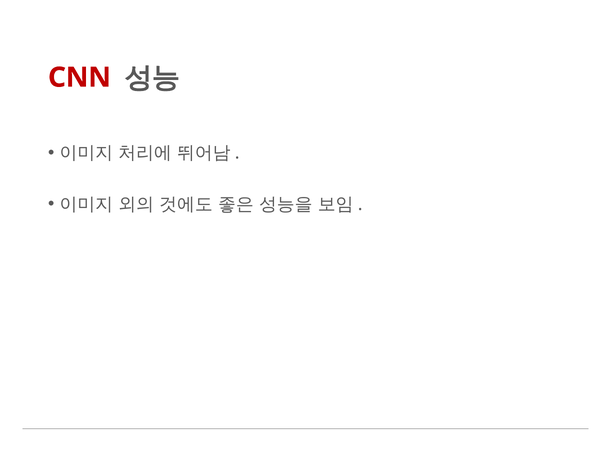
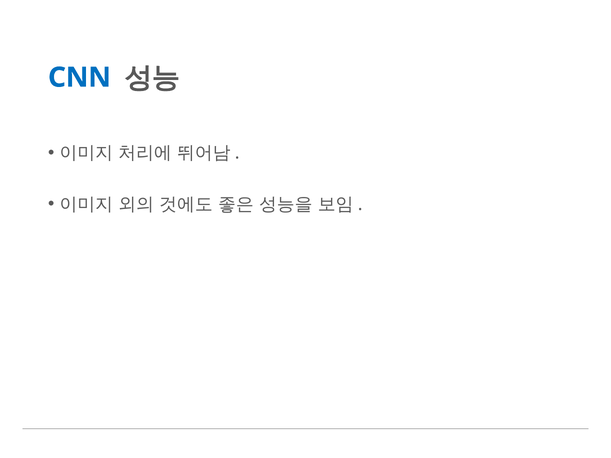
CNN colour: red -> blue
